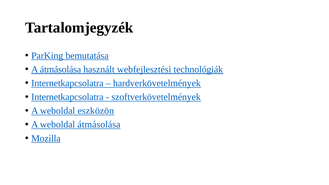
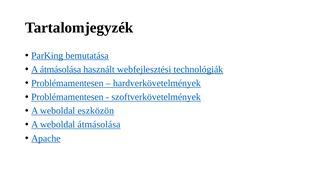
Internetkapcsolatra at (67, 83): Internetkapcsolatra -> Problémamentesen
Internetkapcsolatra at (67, 97): Internetkapcsolatra -> Problémamentesen
Mozilla: Mozilla -> Apache
